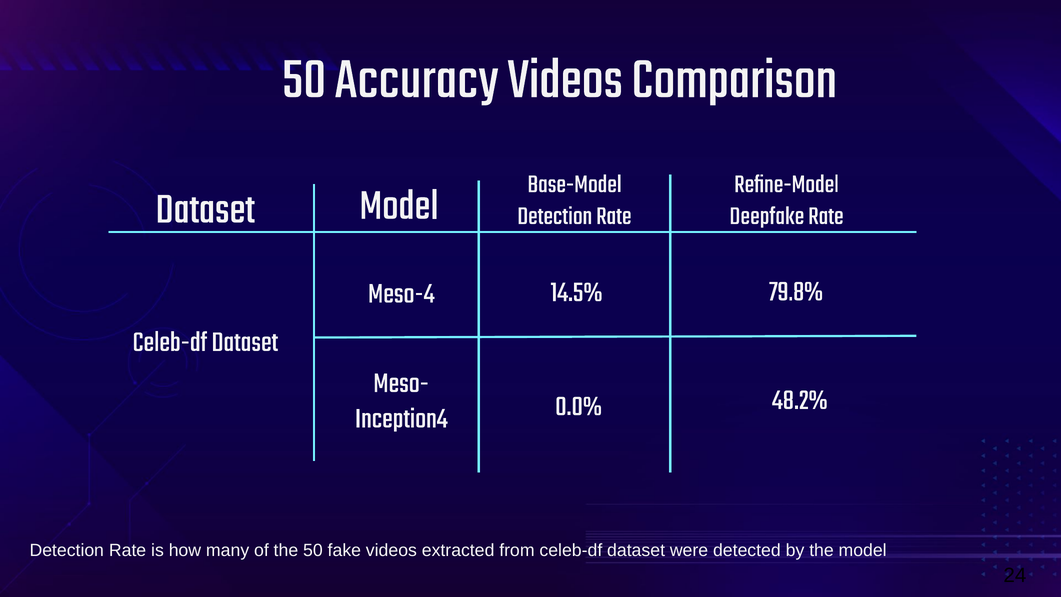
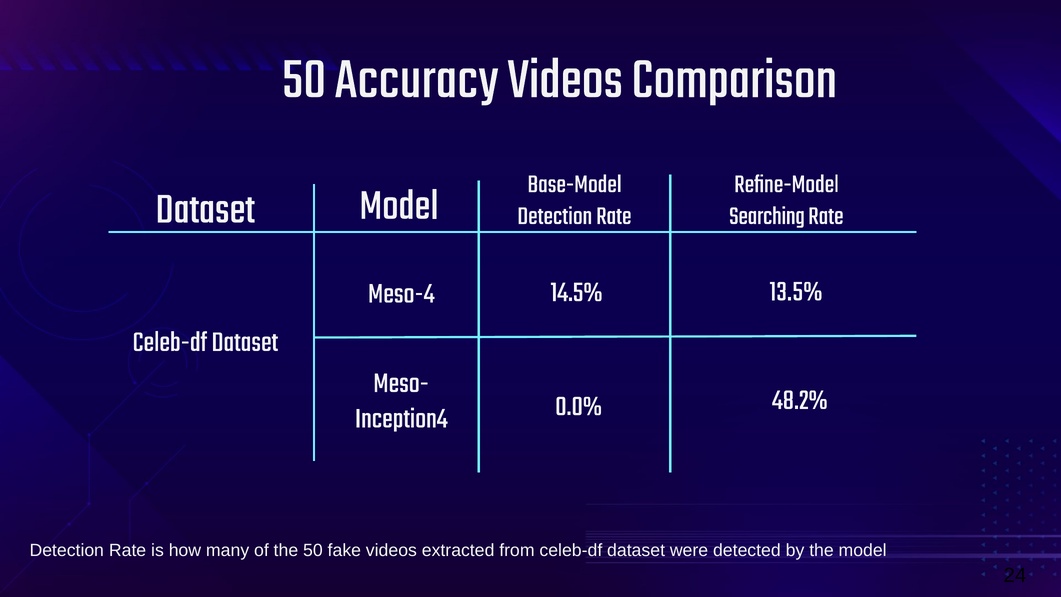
Deepfake: Deepfake -> Searching
79.8%: 79.8% -> 13.5%
